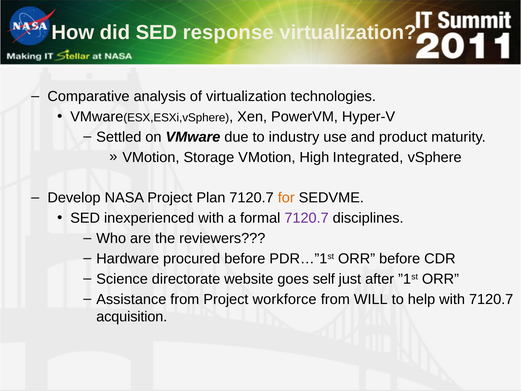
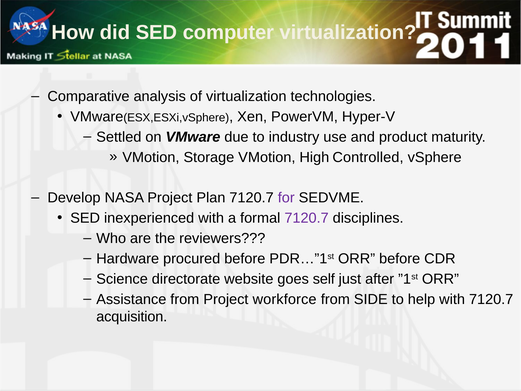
response: response -> computer
Integrated: Integrated -> Controlled
for colour: orange -> purple
WILL: WILL -> SIDE
